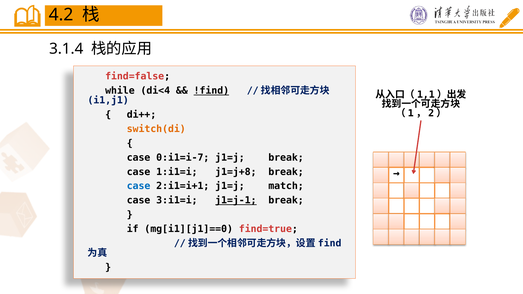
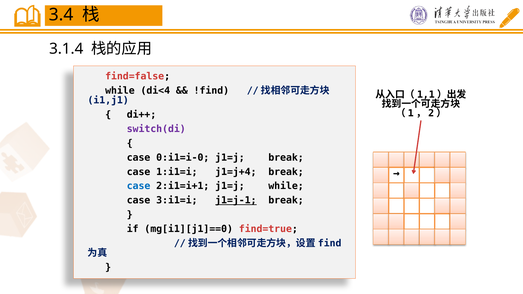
4.2: 4.2 -> 3.4
!find underline: present -> none
switch(di colour: orange -> purple
0:i1=i-7: 0:i1=i-7 -> 0:i1=i-0
j1=j+8: j1=j+8 -> j1=j+4
j1=j match: match -> while
